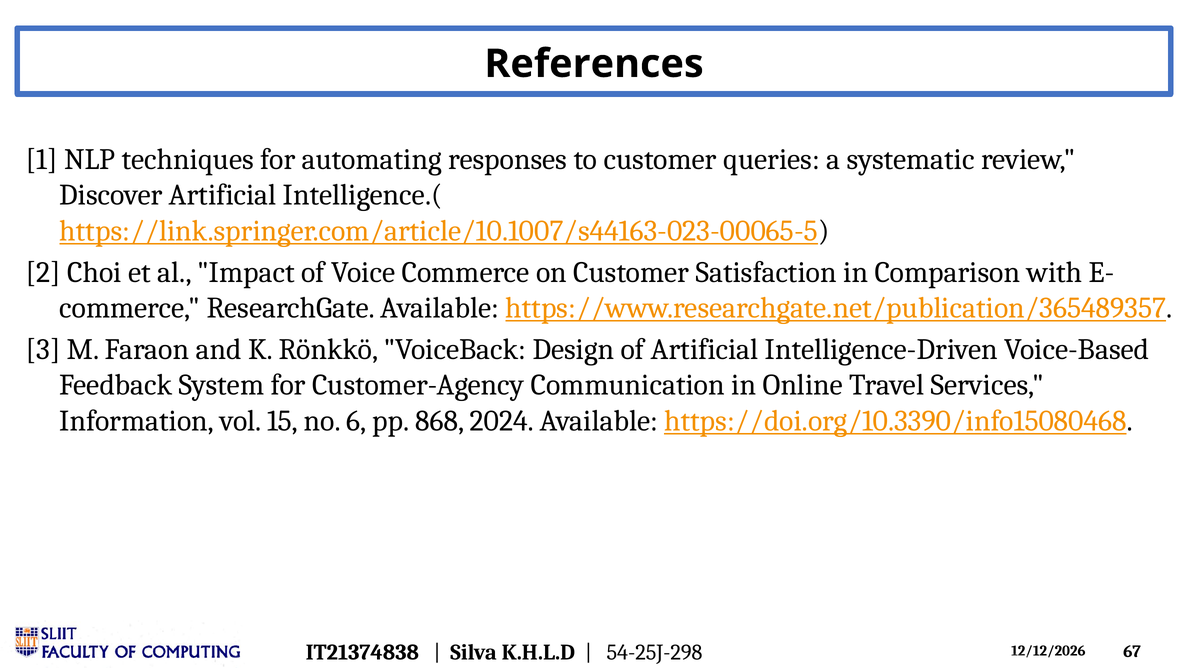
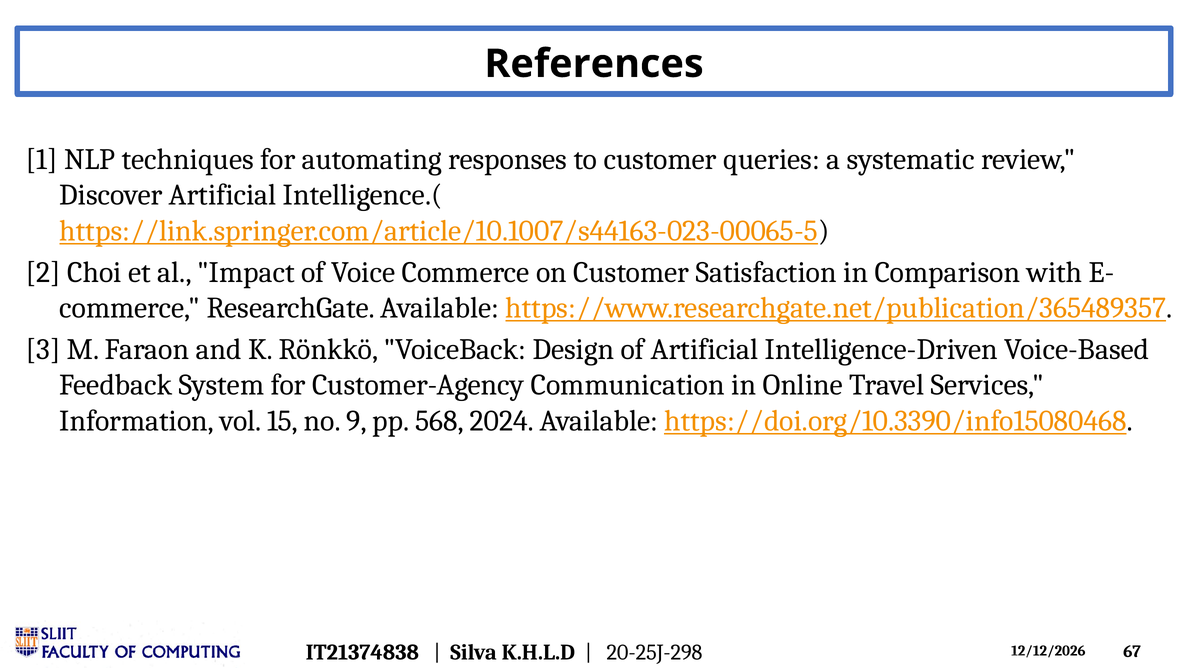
6: 6 -> 9
868: 868 -> 568
54-25J-298: 54-25J-298 -> 20-25J-298
